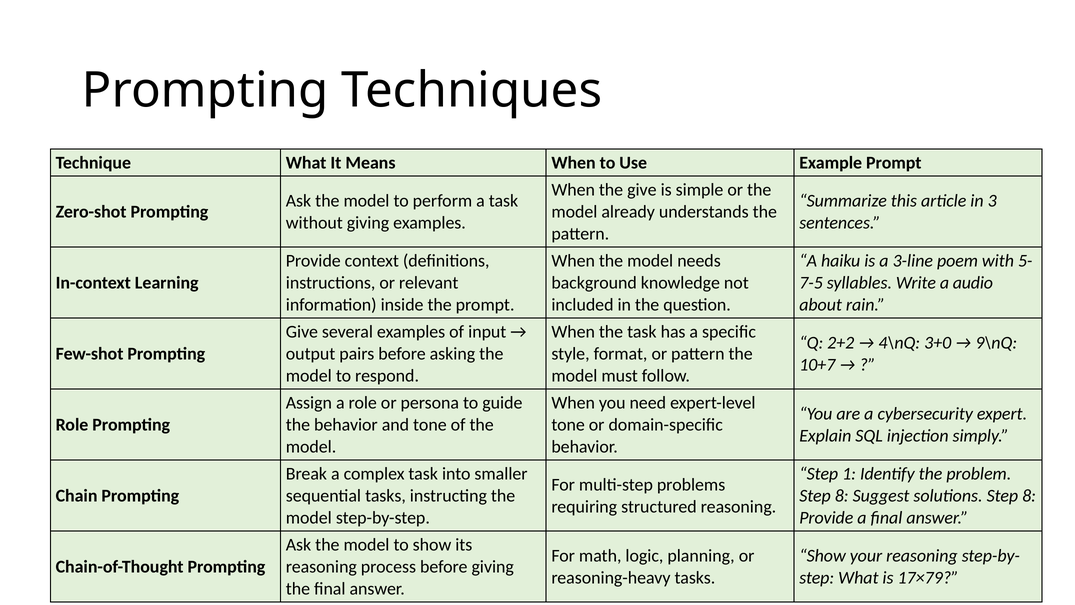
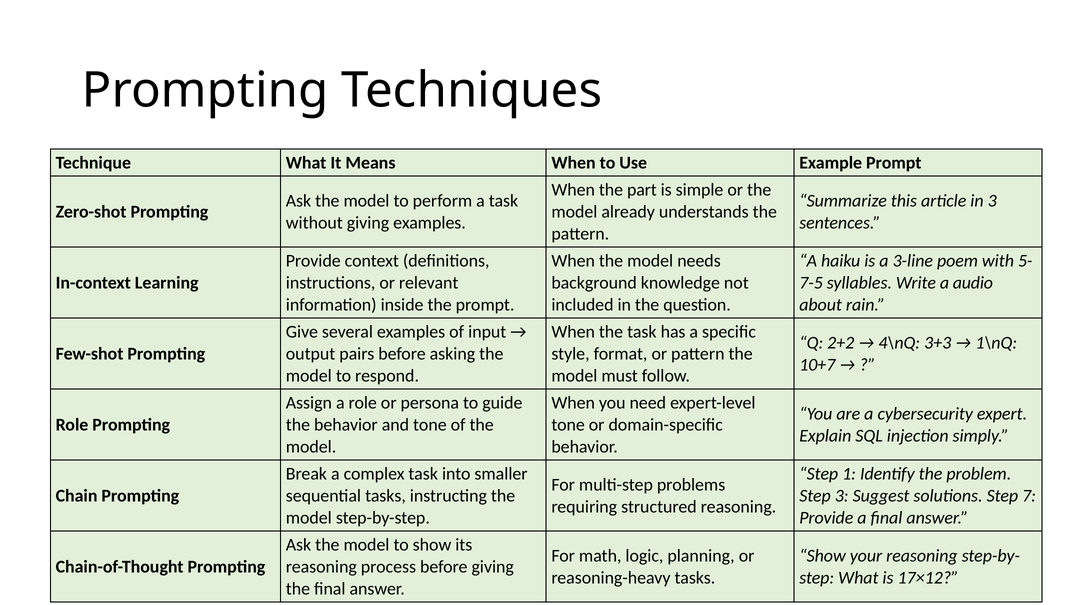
the give: give -> part
3+0: 3+0 -> 3+3
9\nQ: 9\nQ -> 1\nQ
8 at (842, 496): 8 -> 3
solutions Step 8: 8 -> 7
17×79: 17×79 -> 17×12
